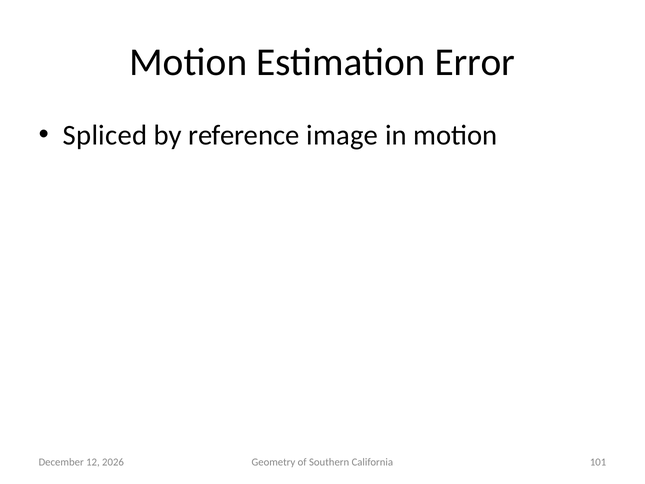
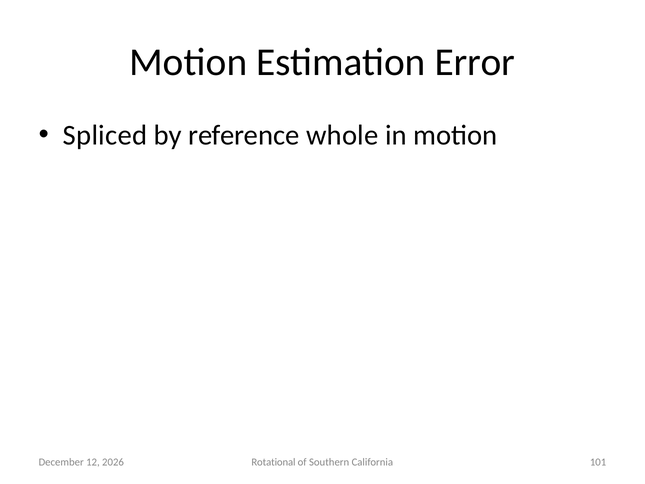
image: image -> whole
Geometry: Geometry -> Rotational
